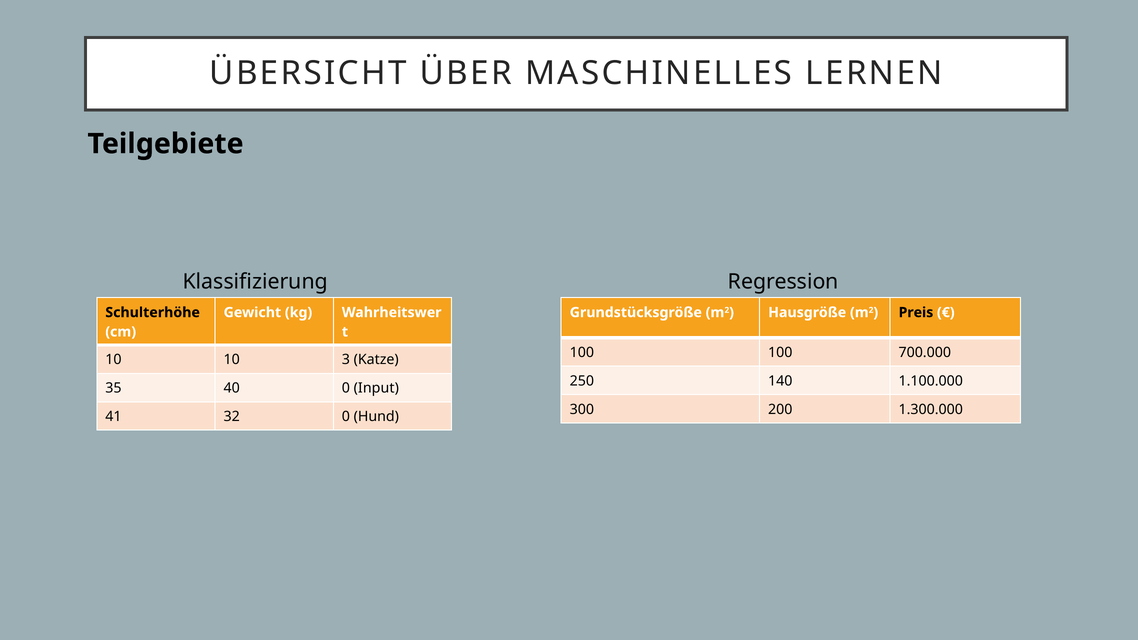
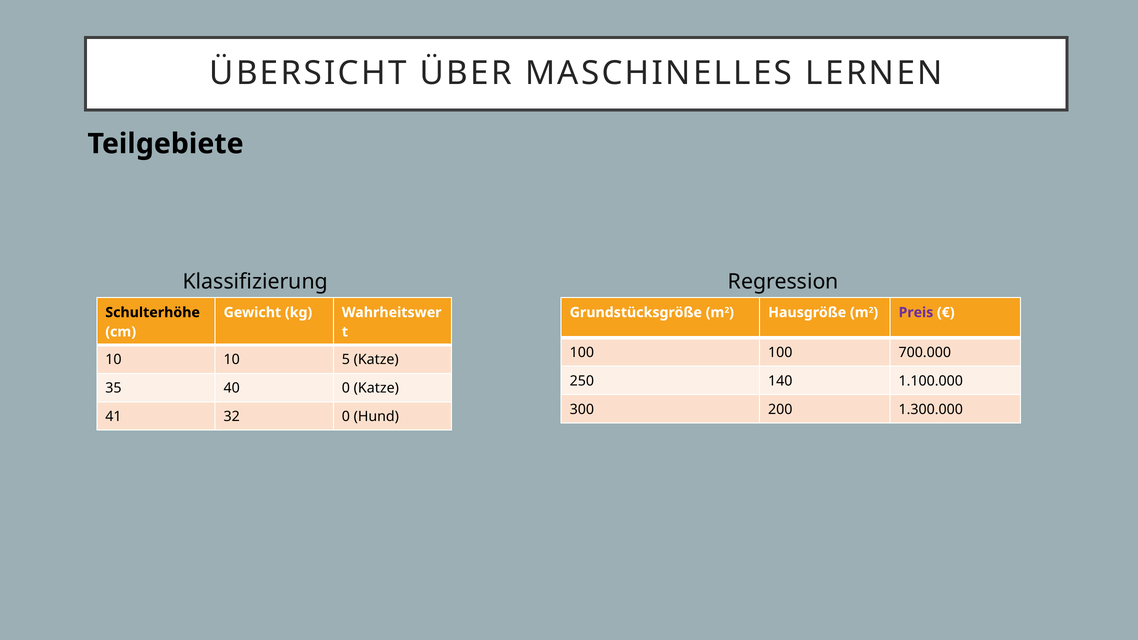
Preis colour: black -> purple
3: 3 -> 5
0 Input: Input -> Katze
